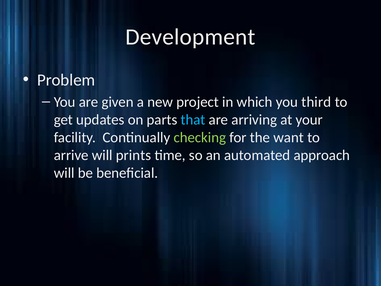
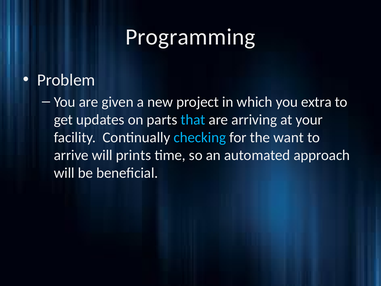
Development: Development -> Programming
third: third -> extra
checking colour: light green -> light blue
